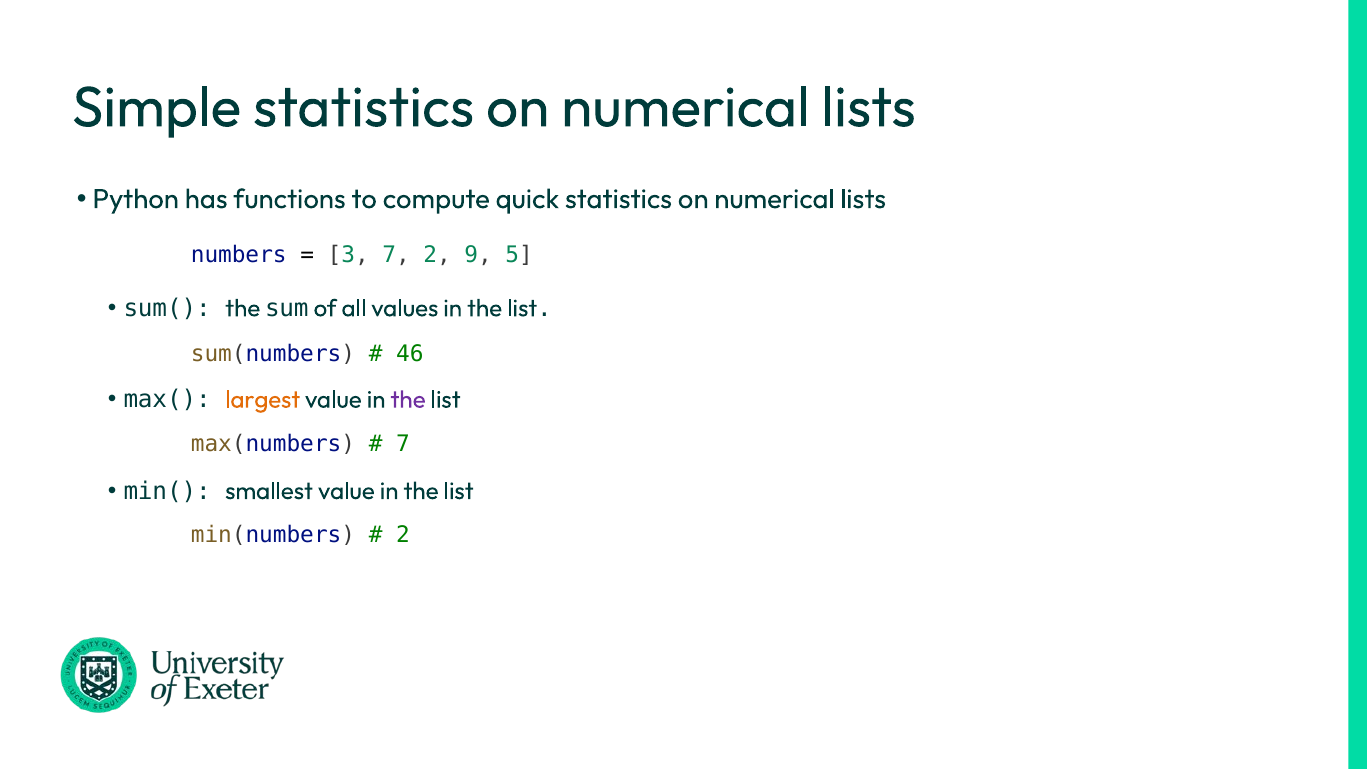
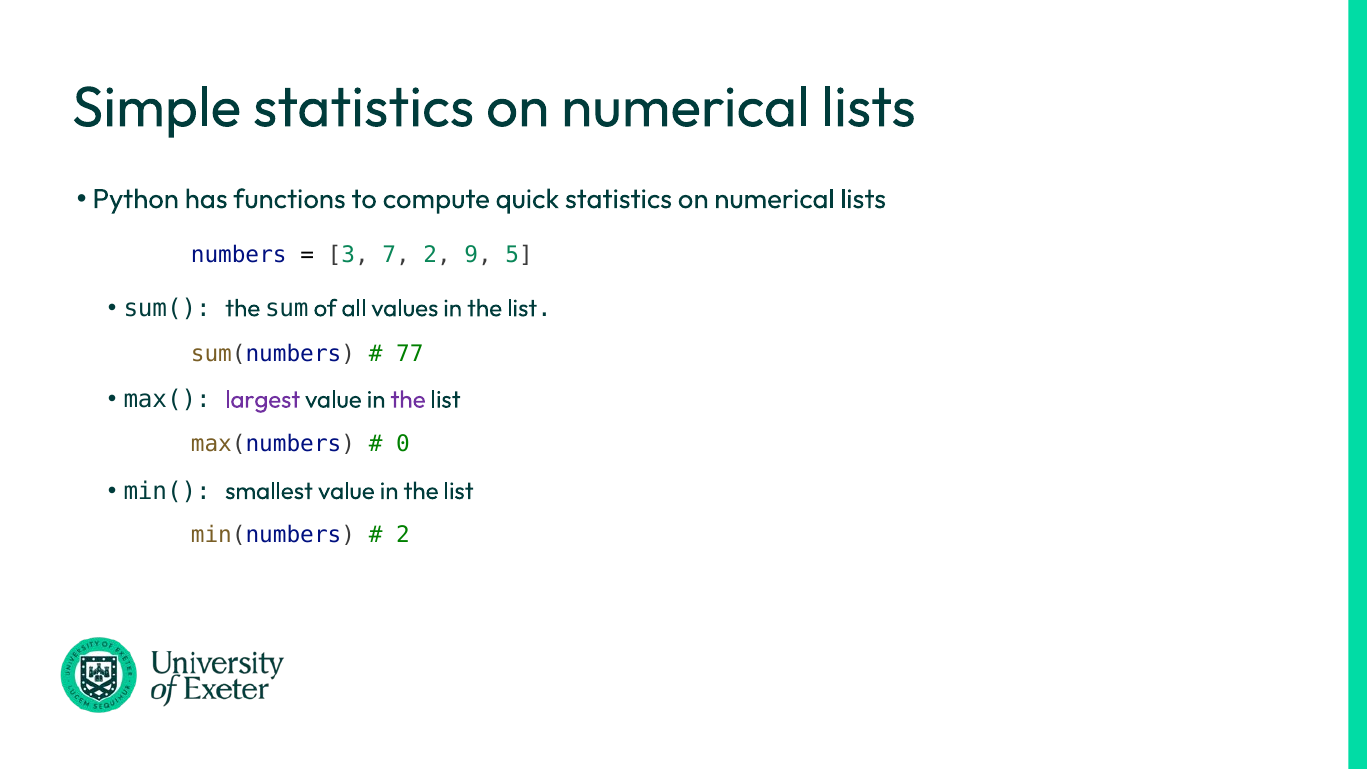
46: 46 -> 77
largest colour: orange -> purple
7 at (403, 444): 7 -> 0
